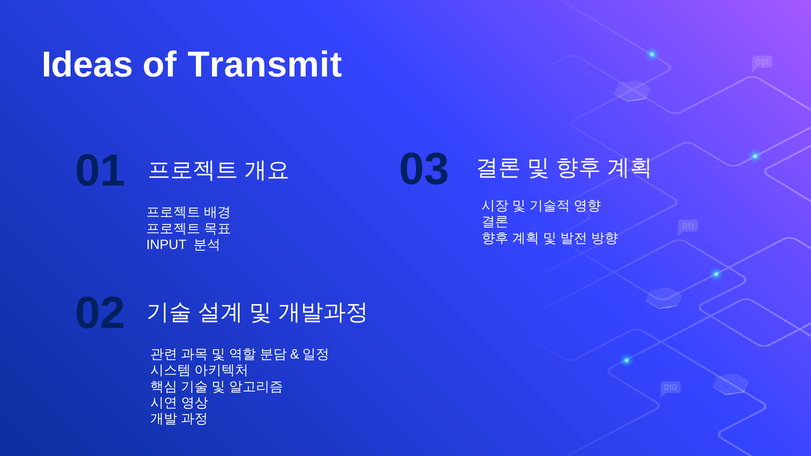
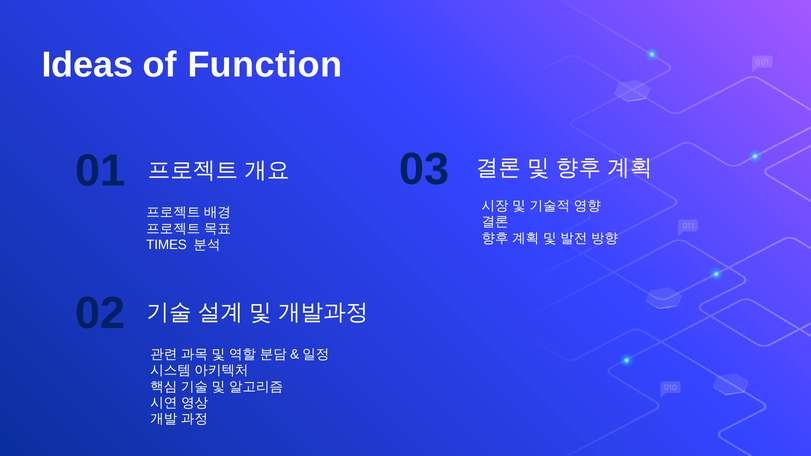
Transmit: Transmit -> Function
INPUT: INPUT -> TIMES
